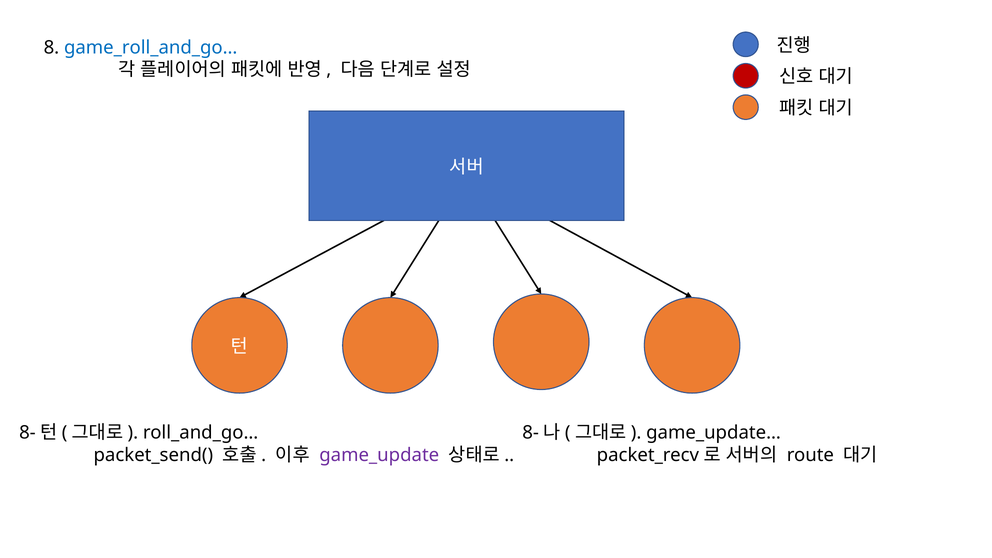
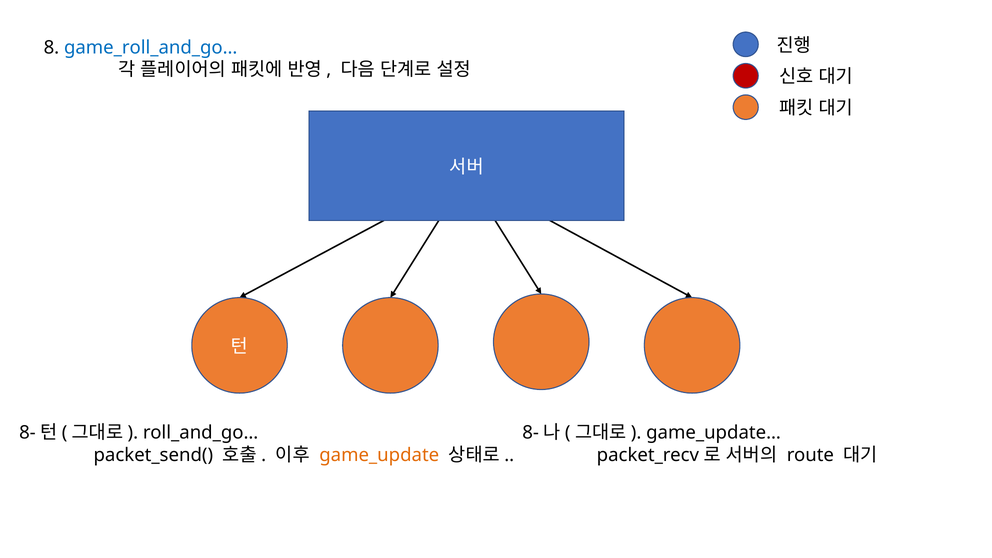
game_update colour: purple -> orange
